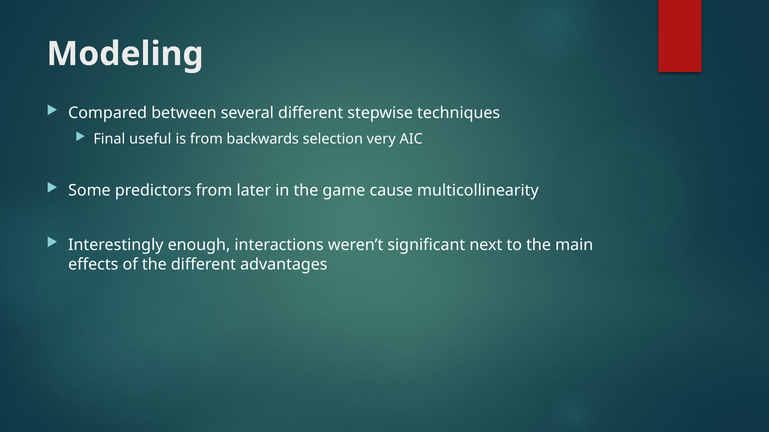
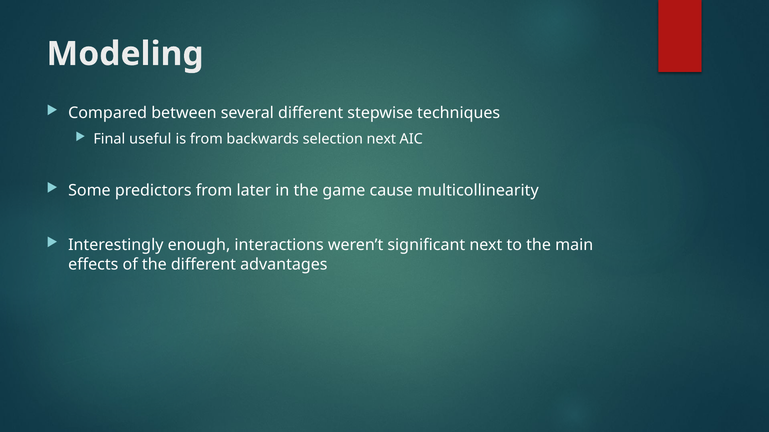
selection very: very -> next
